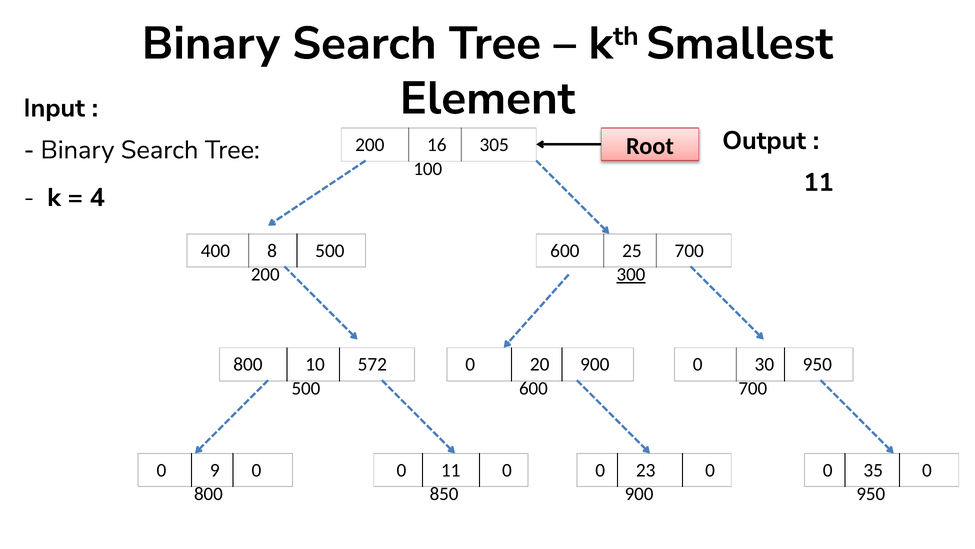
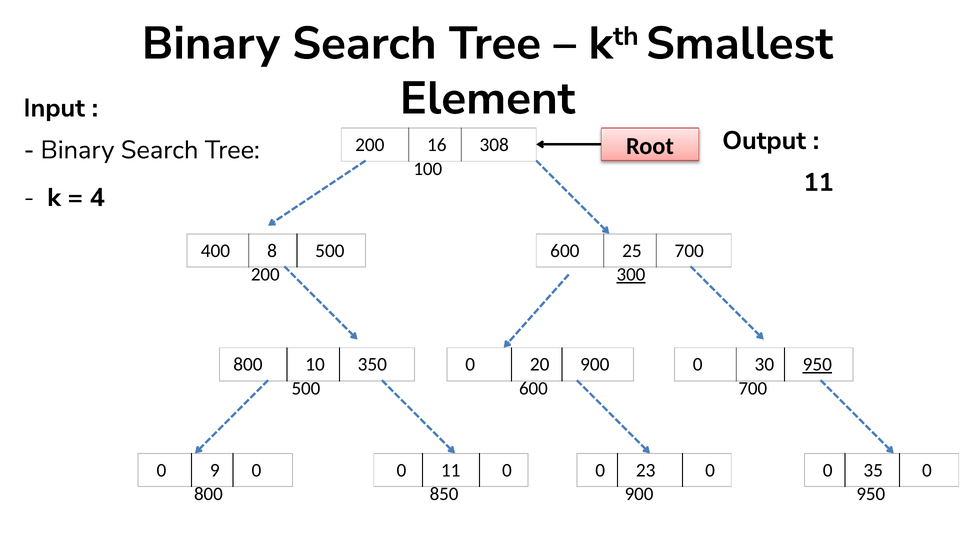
305: 305 -> 308
572: 572 -> 350
950 at (817, 364) underline: none -> present
